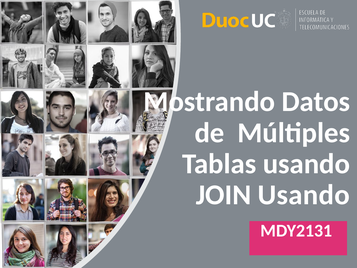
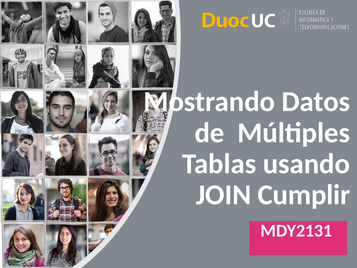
JOIN Usando: Usando -> Cumplir
